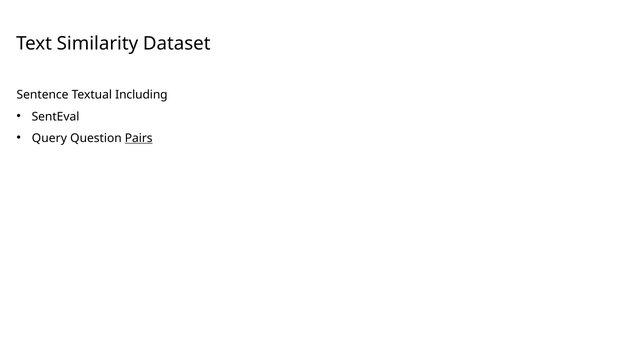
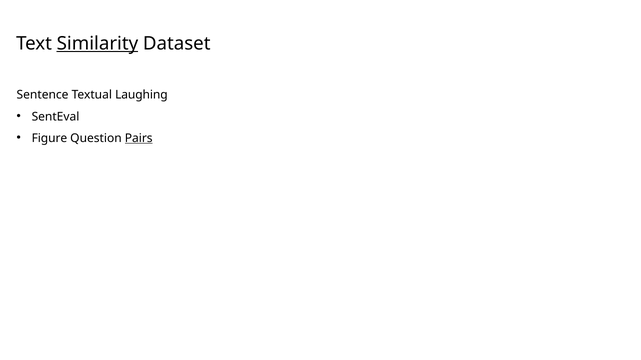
Similarity underline: none -> present
Including: Including -> Laughing
Query: Query -> Figure
